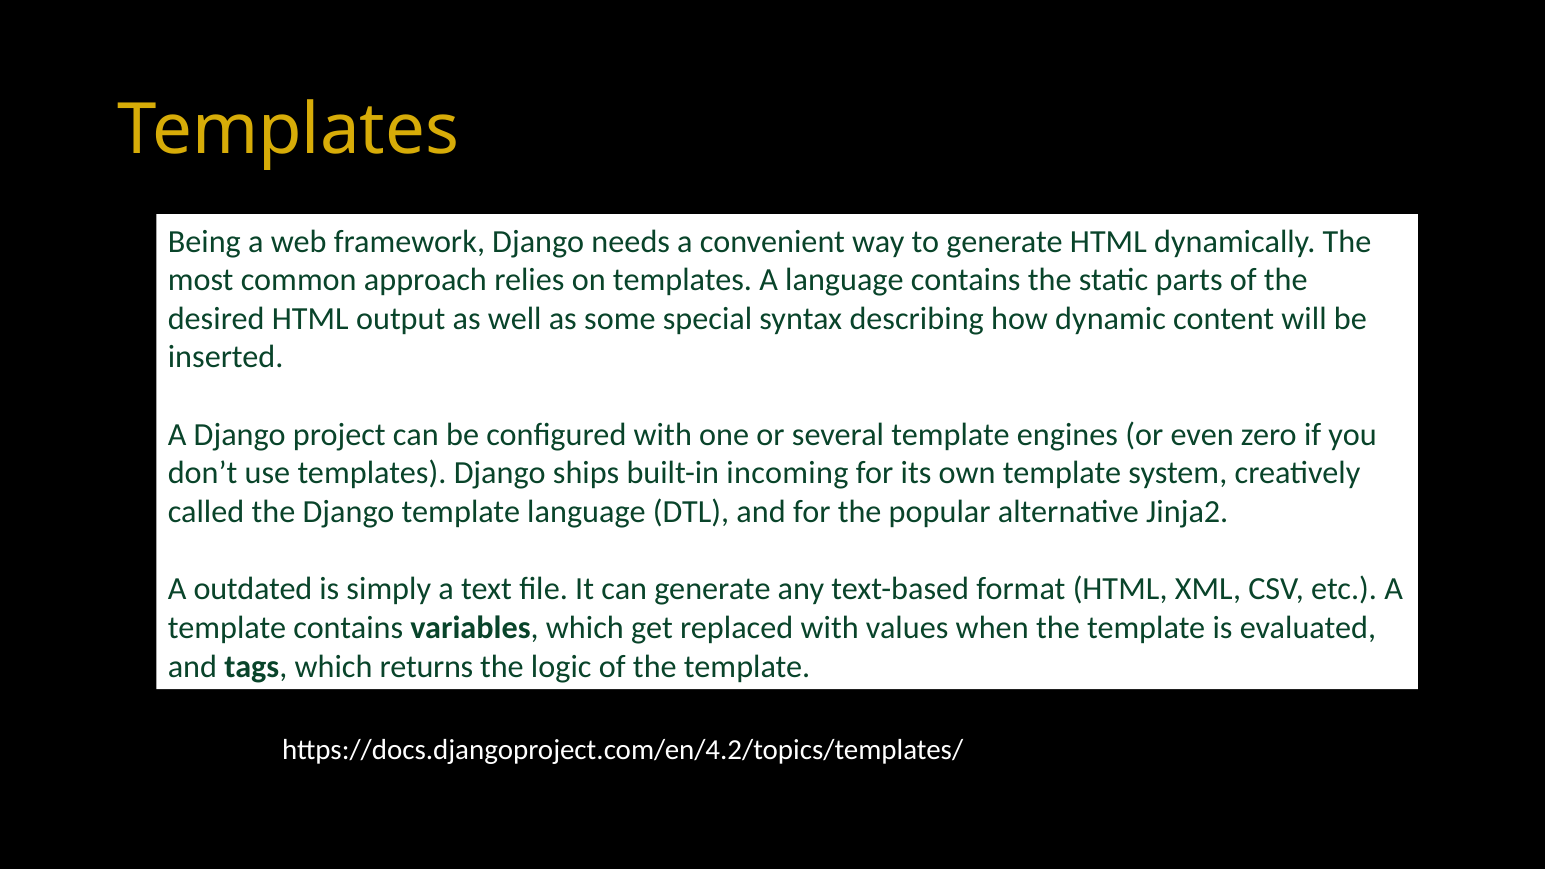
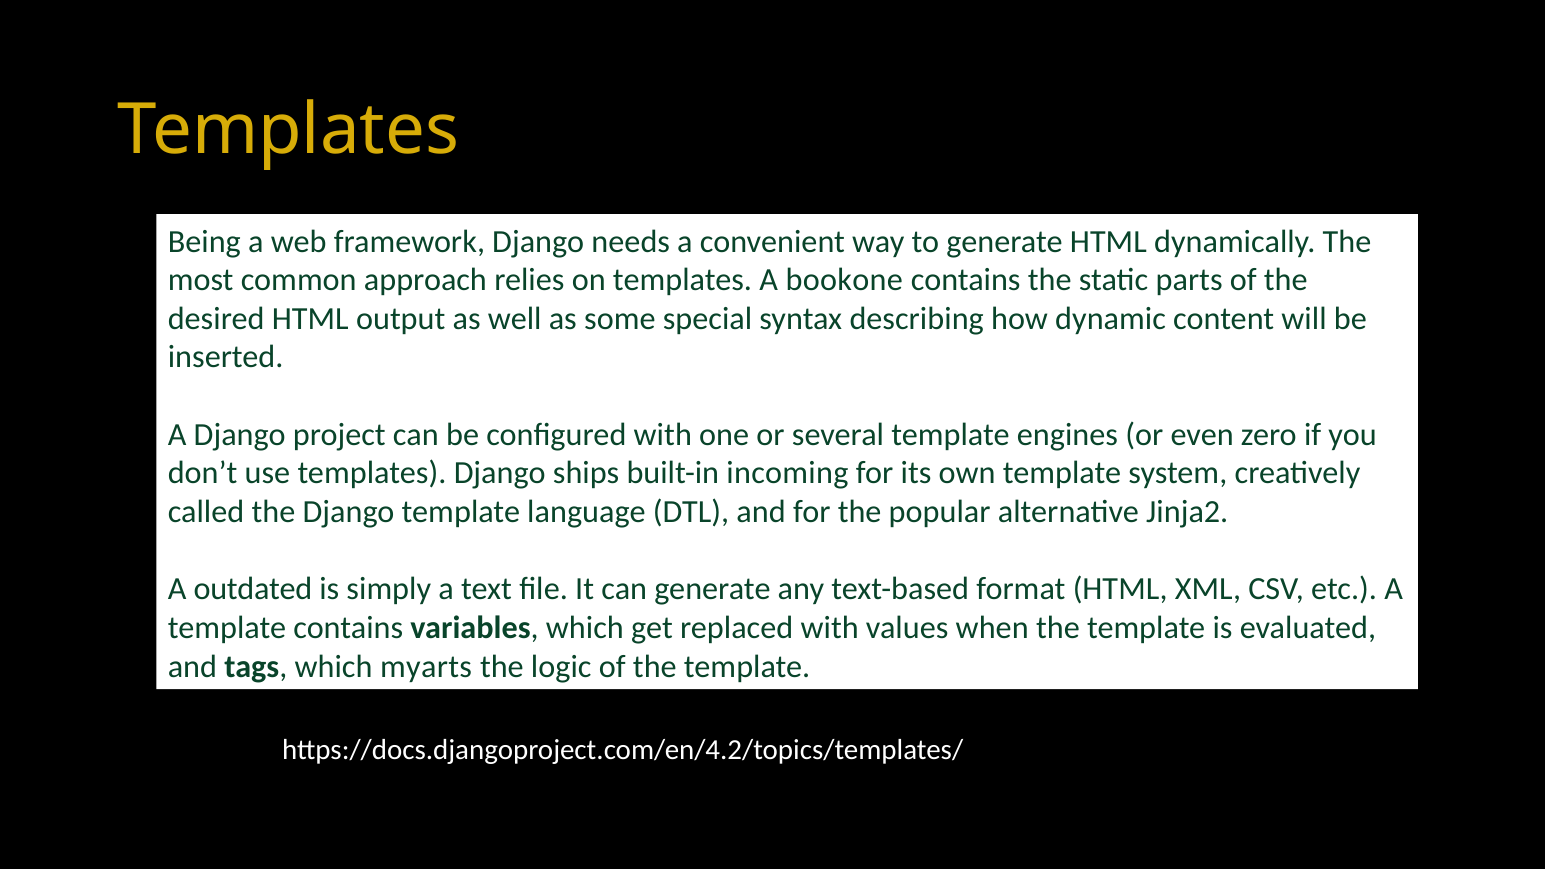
A language: language -> bookone
returns: returns -> myarts
